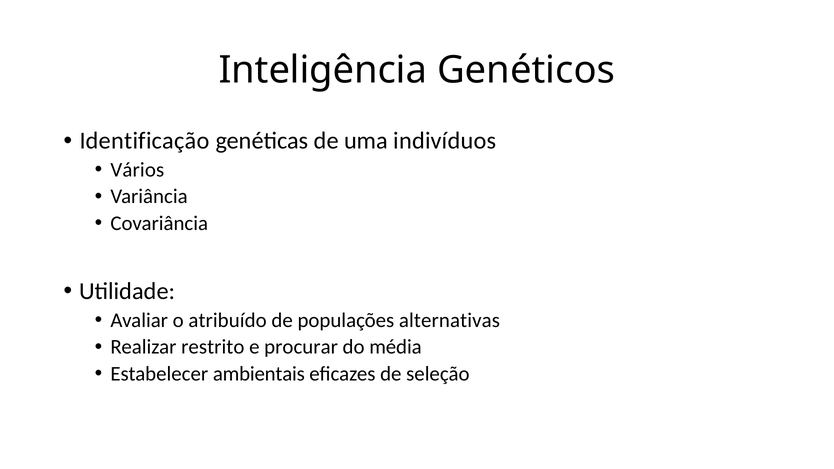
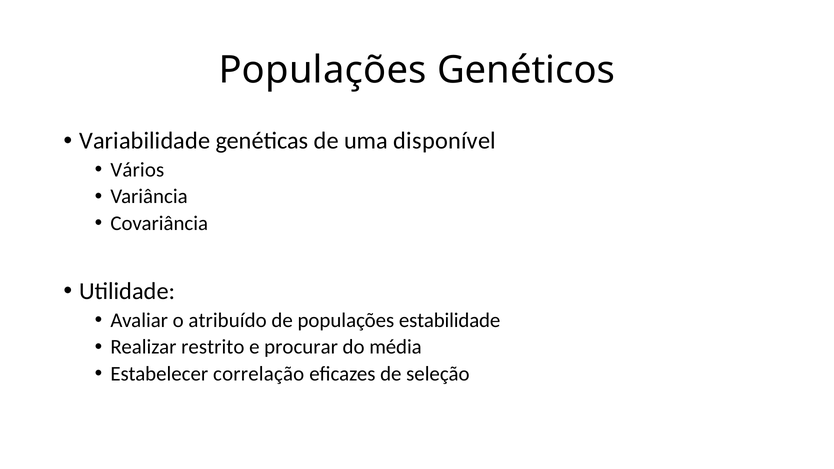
Inteligência at (323, 70): Inteligência -> Populações
Identificação: Identificação -> Variabilidade
indivíduos: indivíduos -> disponível
alternativas: alternativas -> estabilidade
ambientais: ambientais -> correlação
